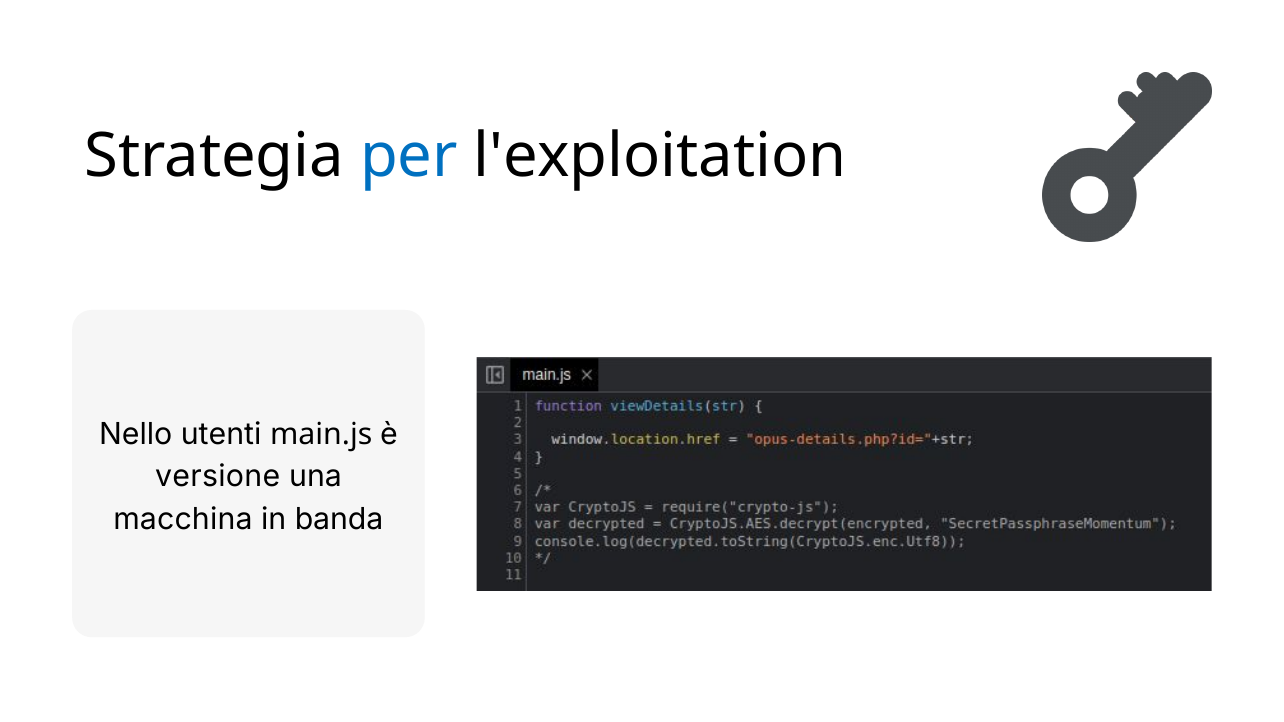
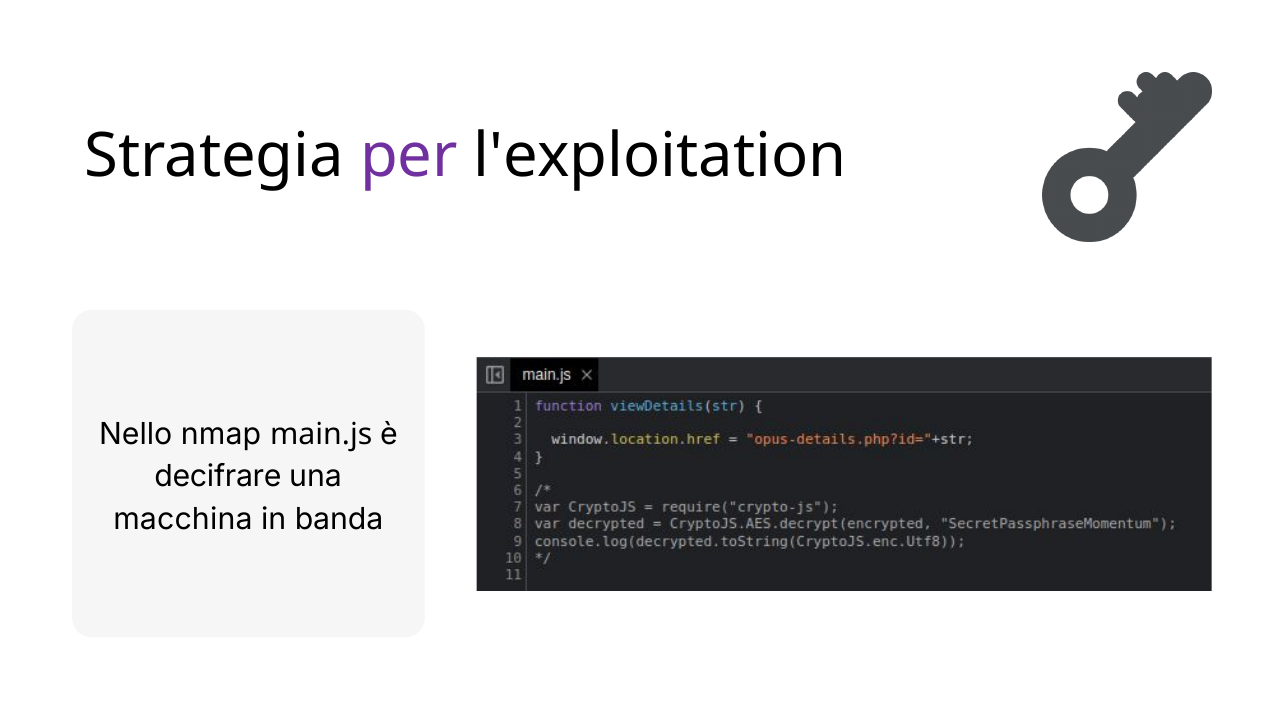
per colour: blue -> purple
Nello utenti: utenti -> nmap
versione: versione -> decifrare
